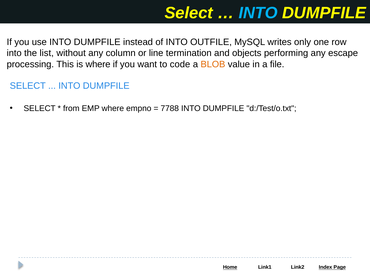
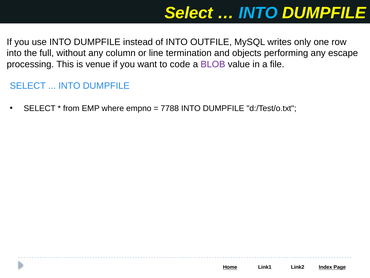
list: list -> full
is where: where -> venue
BLOB colour: orange -> purple
